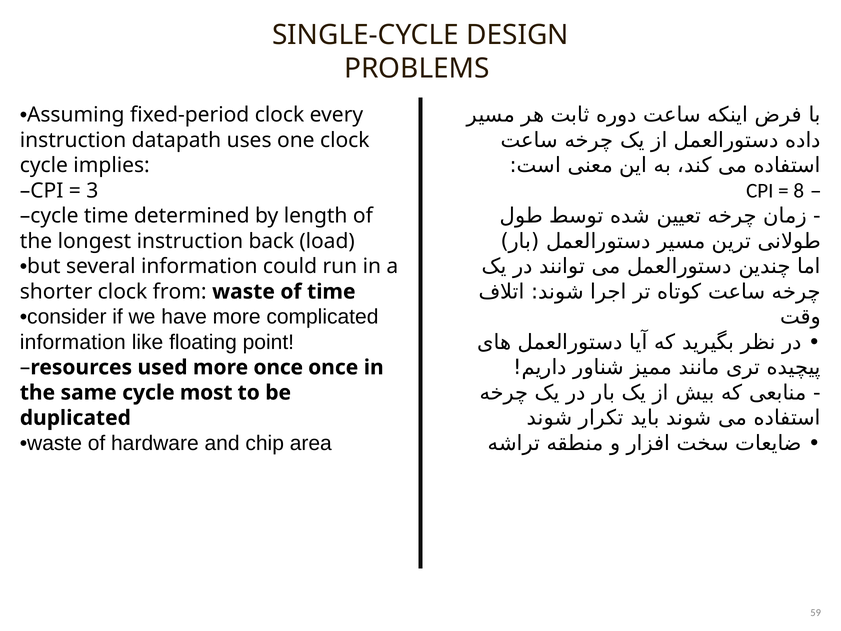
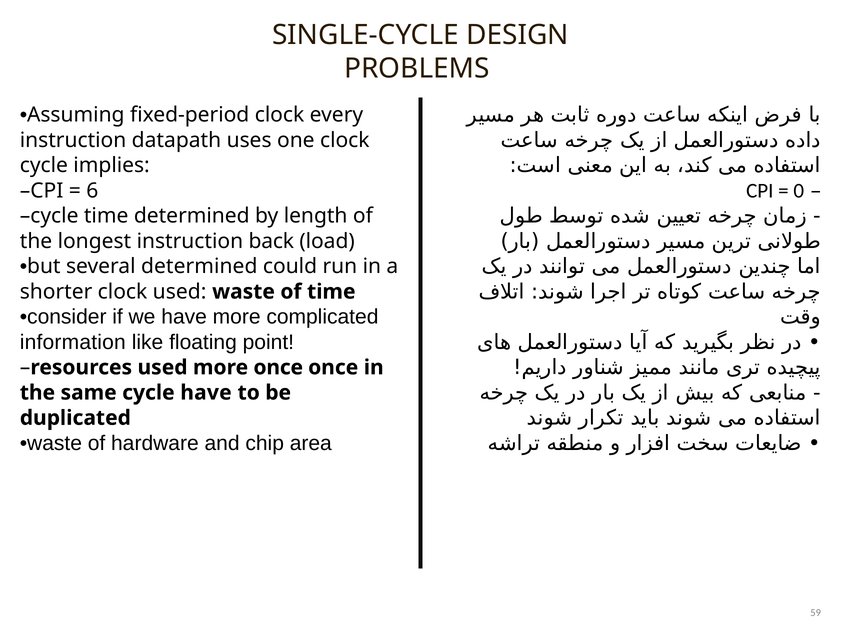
8: 8 -> 0
3: 3 -> 6
several information: information -> determined
clock from: from -> used
cycle most: most -> have
